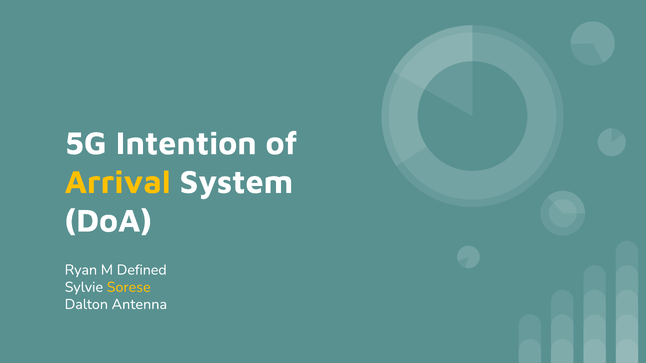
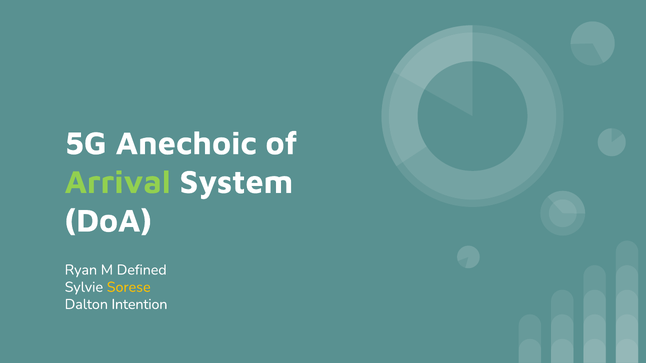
Intention: Intention -> Anechoic
Arrival colour: yellow -> light green
Antenna: Antenna -> Intention
